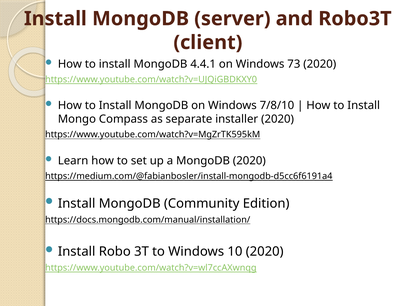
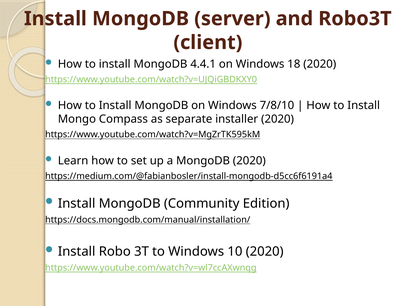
73: 73 -> 18
